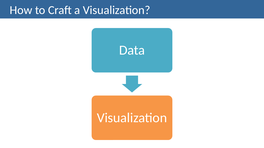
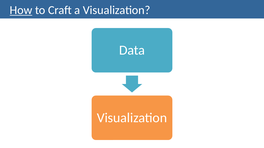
How underline: none -> present
